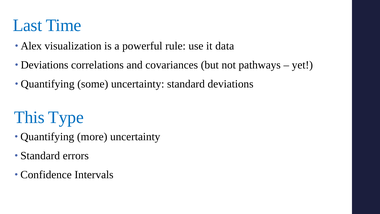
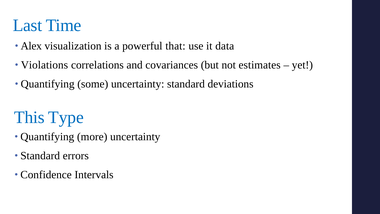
rule: rule -> that
Deviations at (45, 65): Deviations -> Violations
pathways: pathways -> estimates
